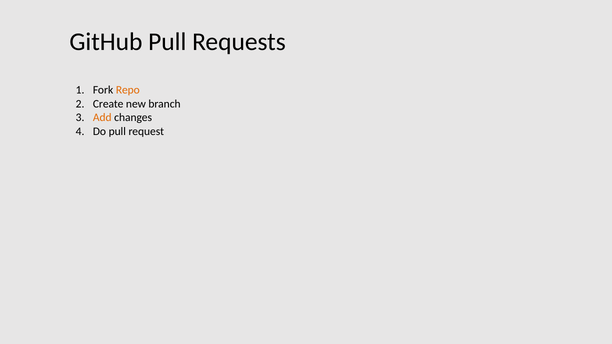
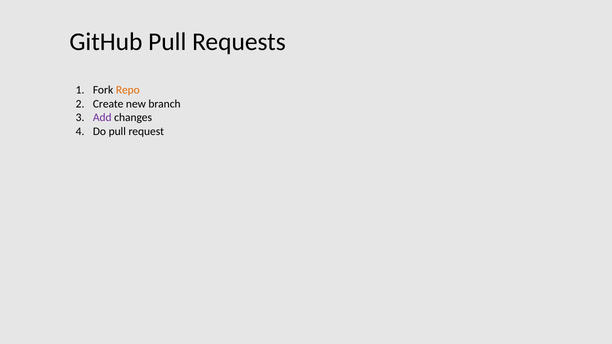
Add colour: orange -> purple
